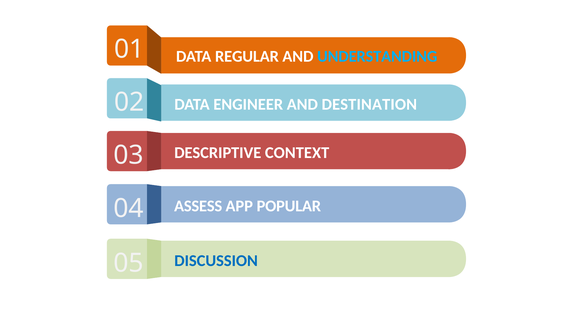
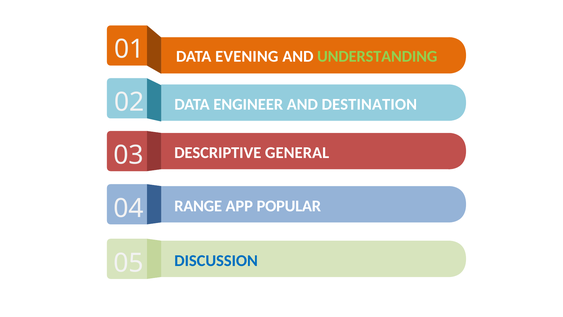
REGULAR: REGULAR -> EVENING
UNDERSTANDING colour: light blue -> light green
CONTEXT: CONTEXT -> GENERAL
ASSESS: ASSESS -> RANGE
